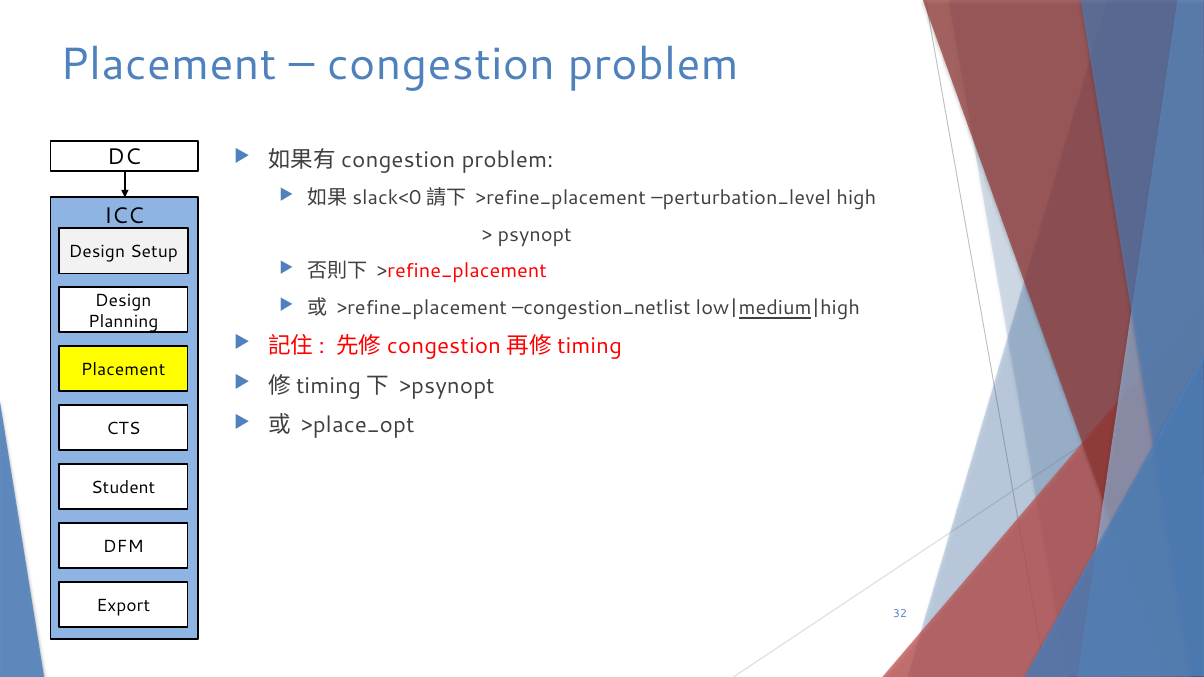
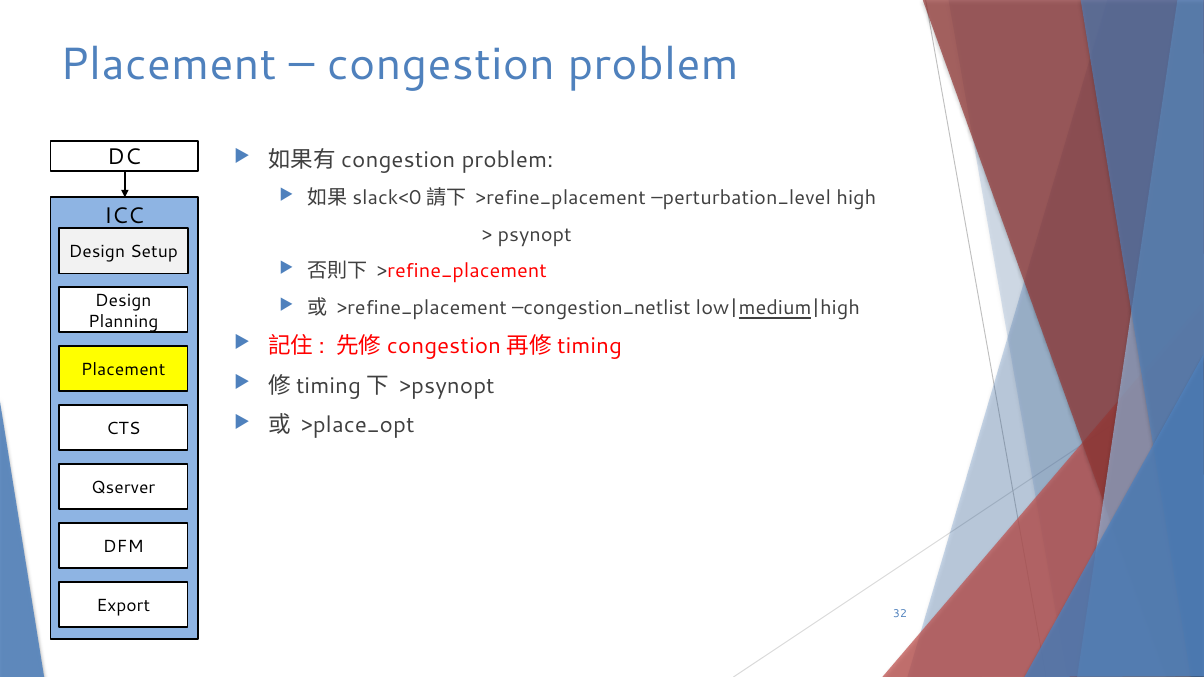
Student: Student -> Qserver
